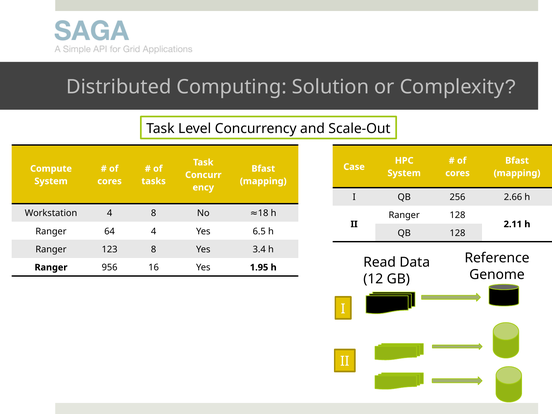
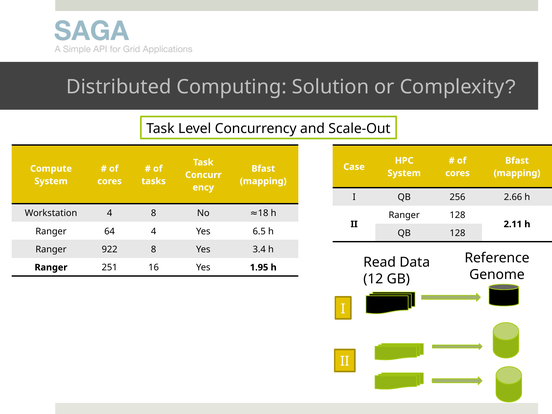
123: 123 -> 922
956: 956 -> 251
